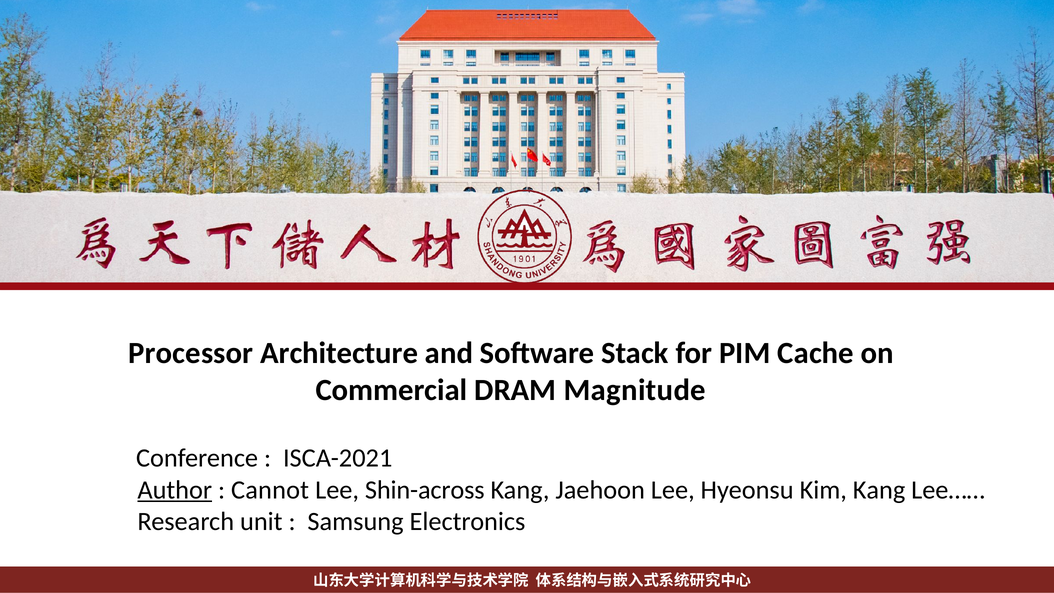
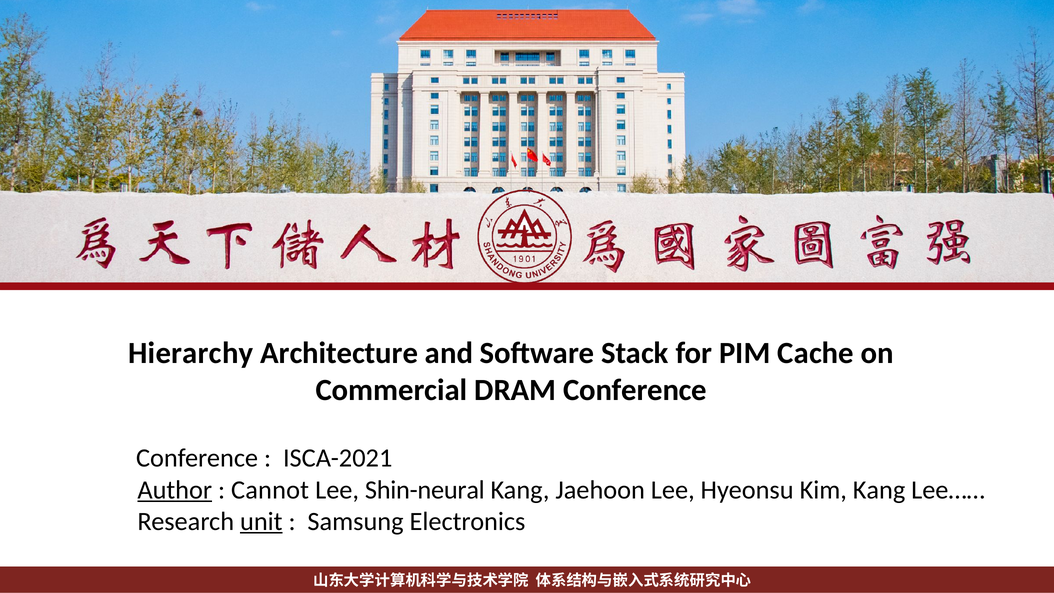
Processor: Processor -> Hierarchy
DRAM Magnitude: Magnitude -> Conference
Shin-across: Shin-across -> Shin-neural
unit underline: none -> present
